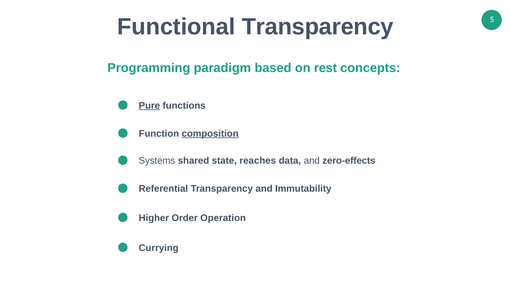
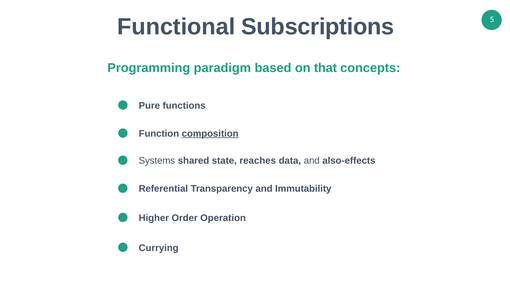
Functional Transparency: Transparency -> Subscriptions
rest: rest -> that
Pure underline: present -> none
zero-effects: zero-effects -> also-effects
